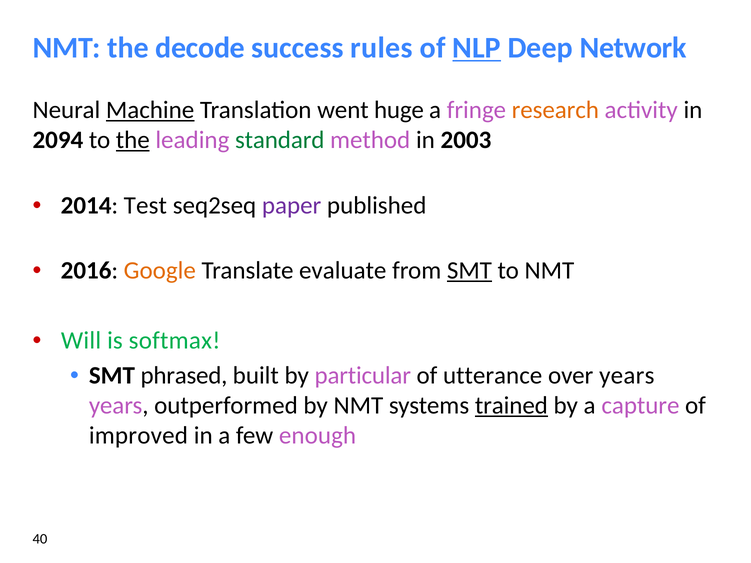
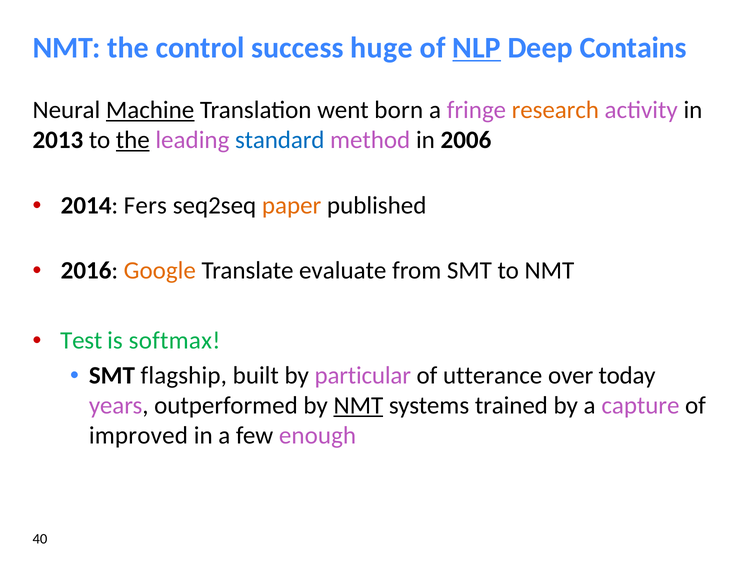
decode: decode -> control
rules: rules -> huge
Network: Network -> Contains
huge: huge -> born
2094: 2094 -> 2013
standard colour: green -> blue
2003: 2003 -> 2006
Test: Test -> Fers
paper colour: purple -> orange
SMT at (469, 270) underline: present -> none
Will: Will -> Test
phrased: phrased -> flagship
over years: years -> today
NMT at (358, 406) underline: none -> present
trained underline: present -> none
